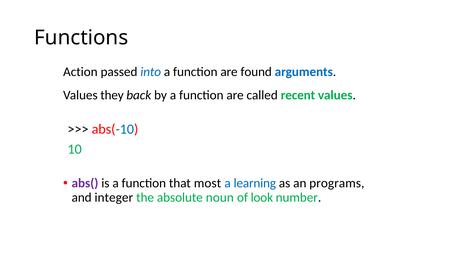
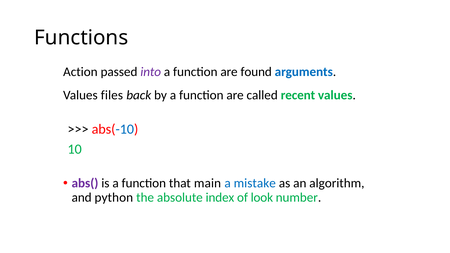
into colour: blue -> purple
they: they -> files
most: most -> main
learning: learning -> mistake
programs: programs -> algorithm
integer: integer -> python
noun: noun -> index
